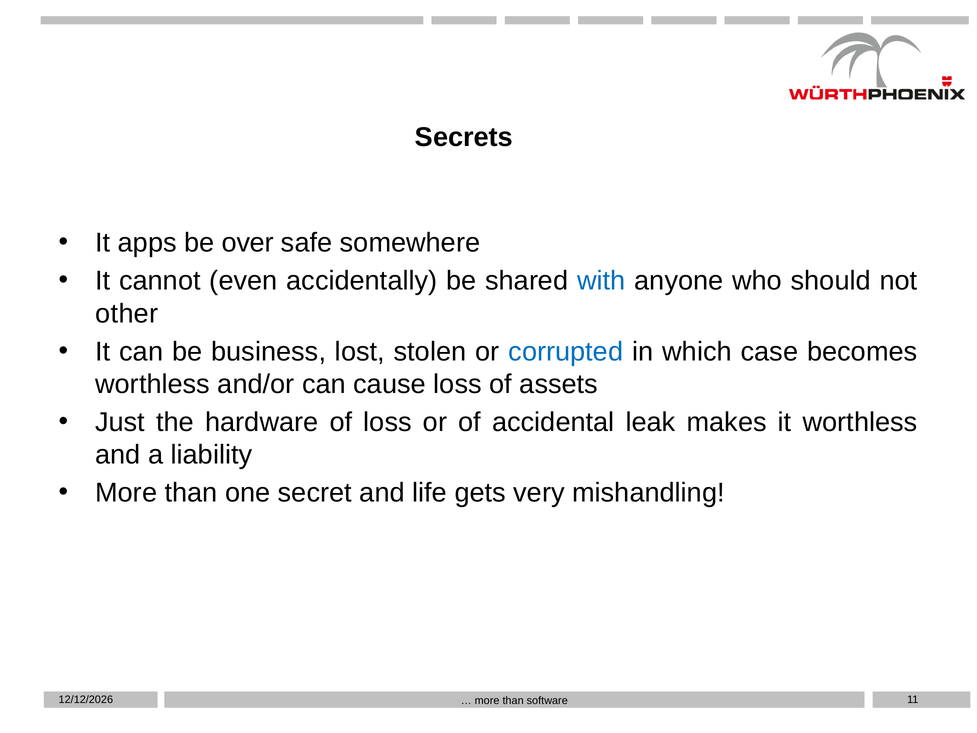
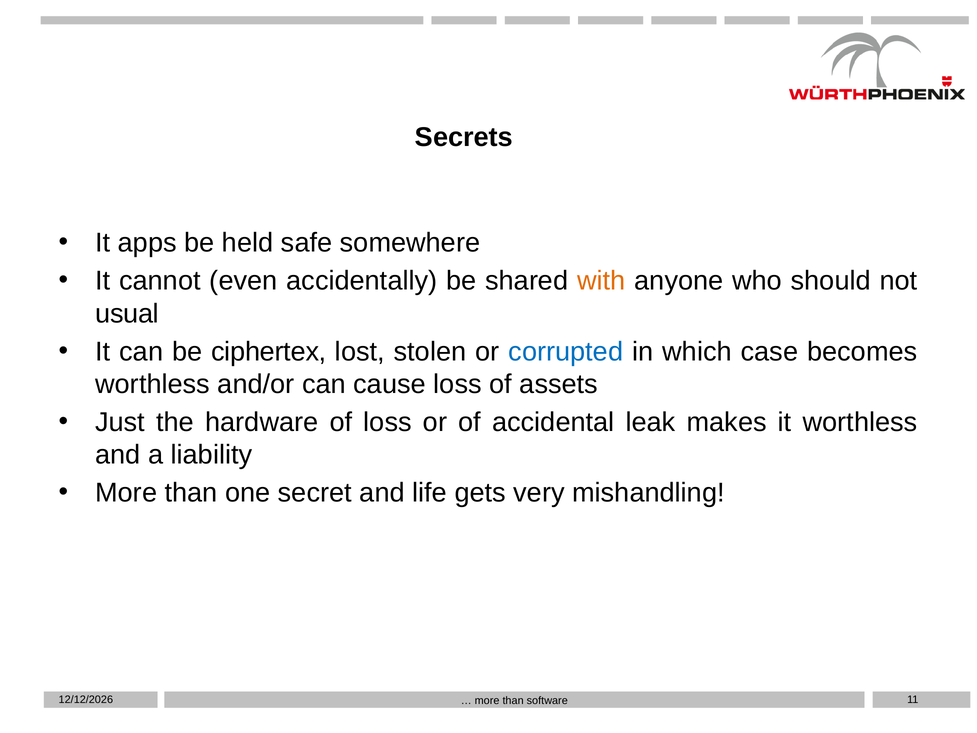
over: over -> held
with colour: blue -> orange
other: other -> usual
business: business -> ciphertex
